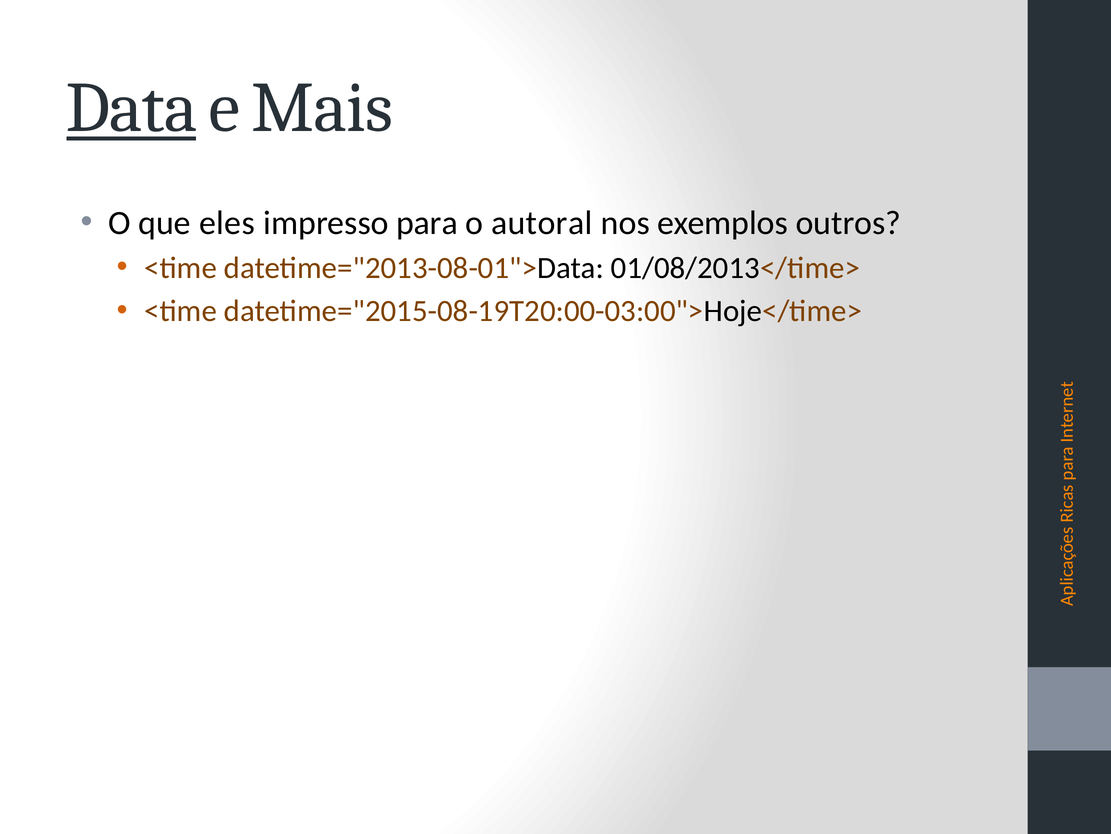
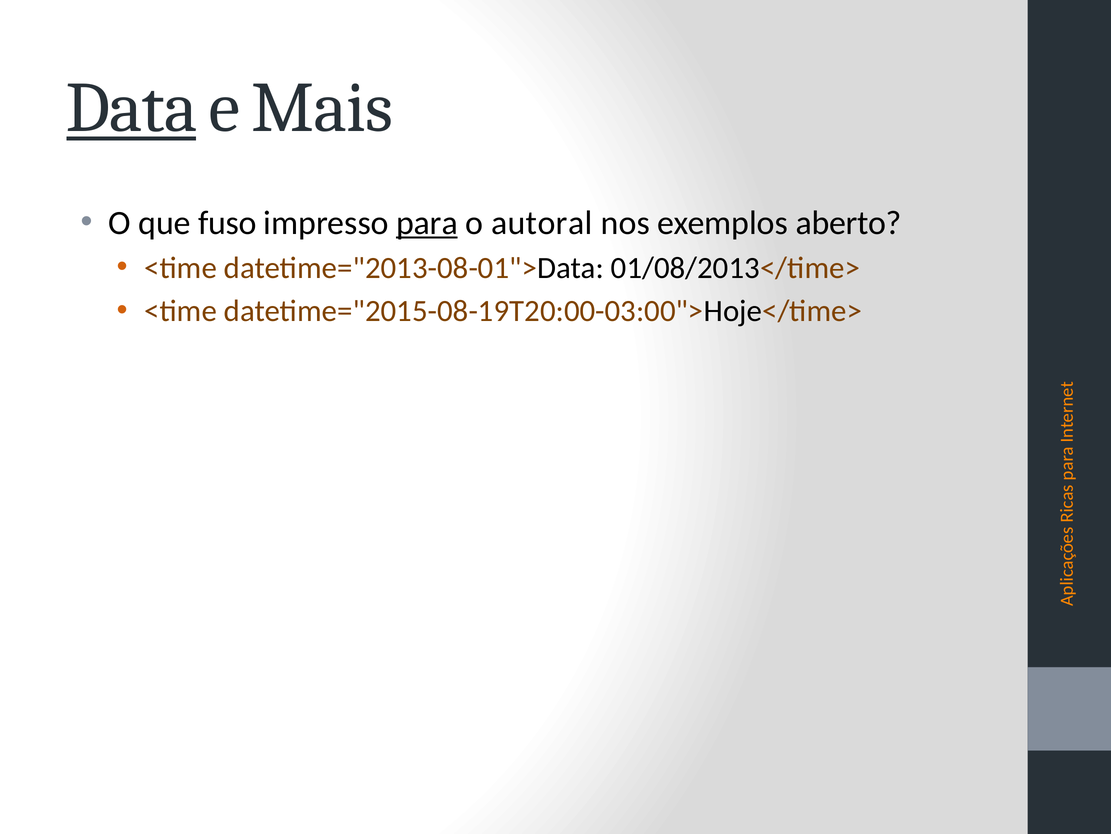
eles: eles -> fuso
para underline: none -> present
outros: outros -> aberto
